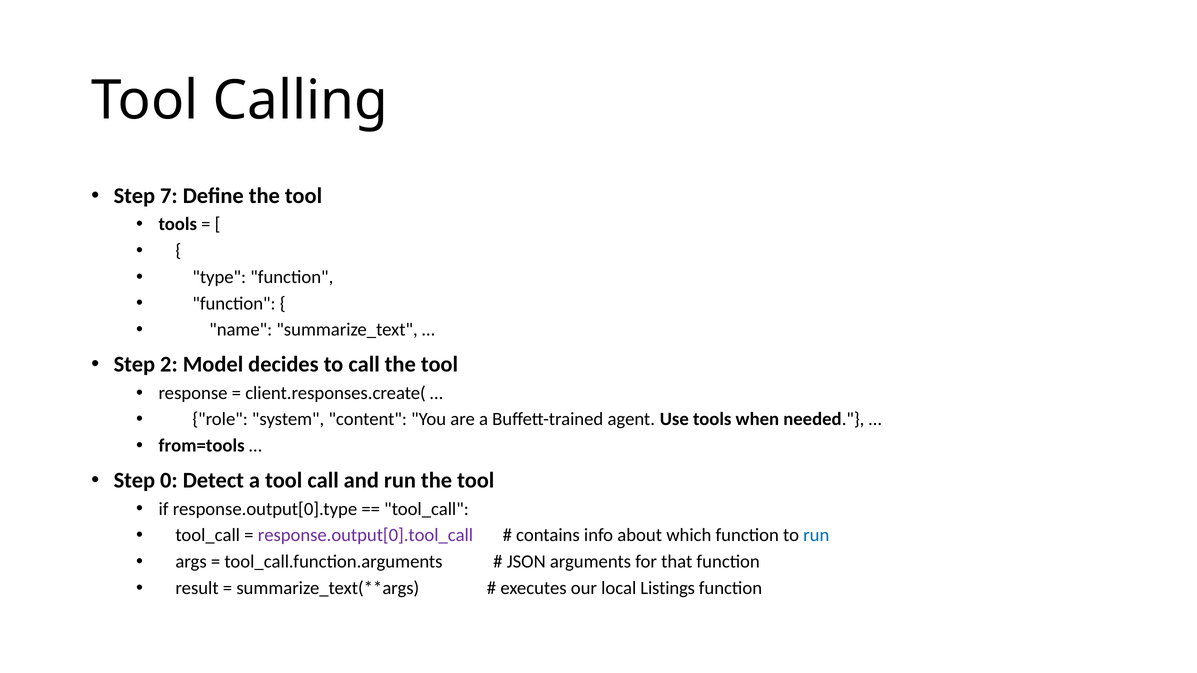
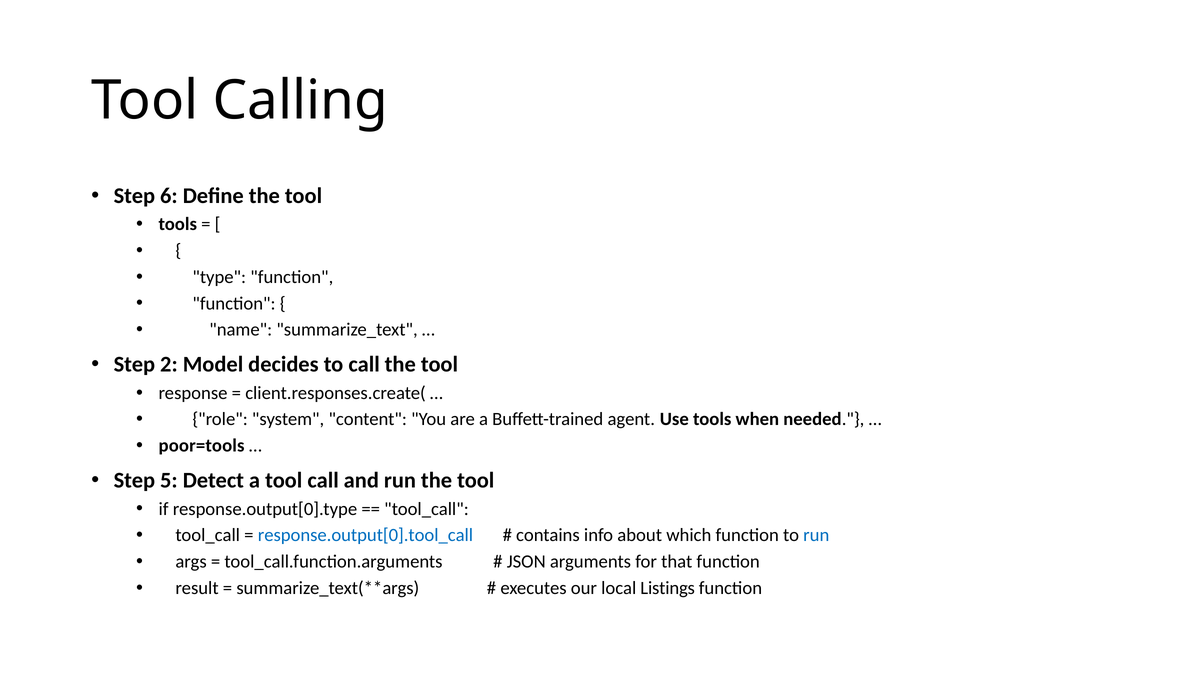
7: 7 -> 6
from=tools: from=tools -> poor=tools
0: 0 -> 5
response.output[0].tool_call colour: purple -> blue
